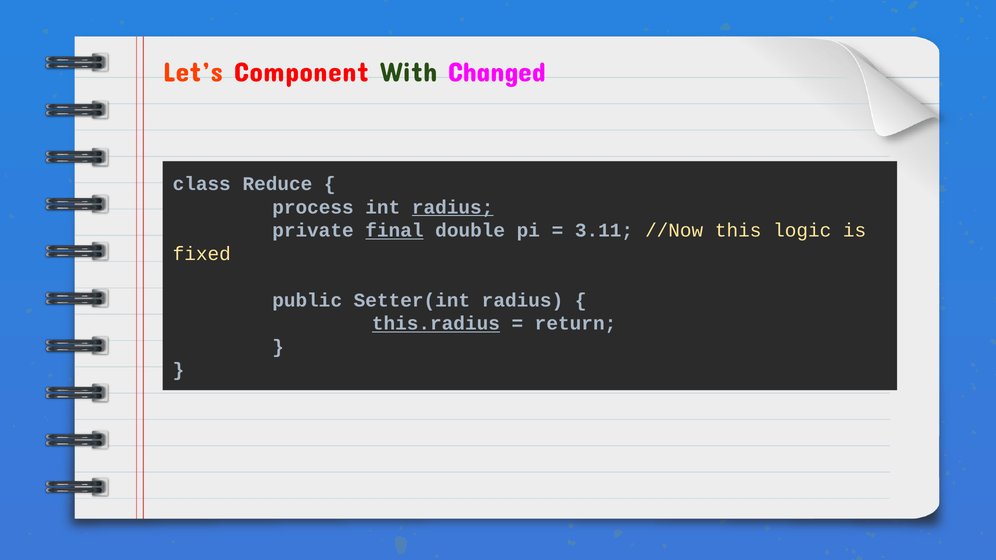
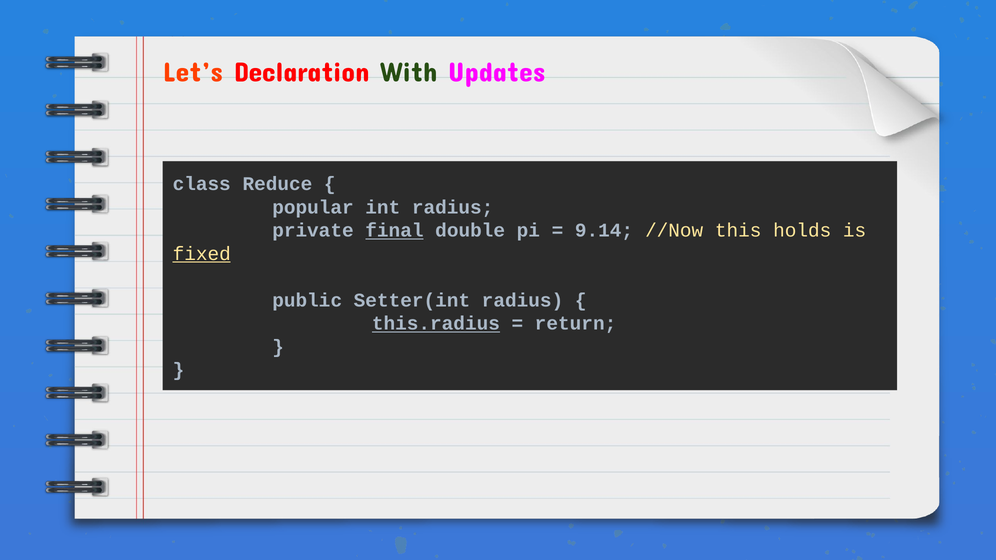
Component: Component -> Declaration
Changed: Changed -> Updates
process: process -> popular
radius at (453, 207) underline: present -> none
3.11: 3.11 -> 9.14
logic: logic -> holds
fixed underline: none -> present
